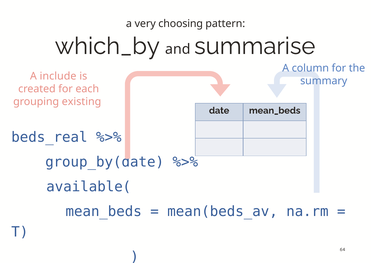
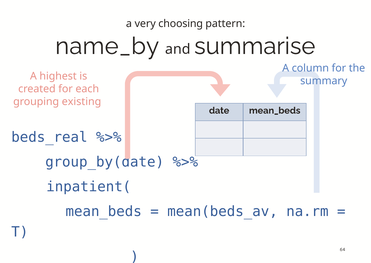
which_by: which_by -> name_by
include: include -> highest
available(: available( -> inpatient(
